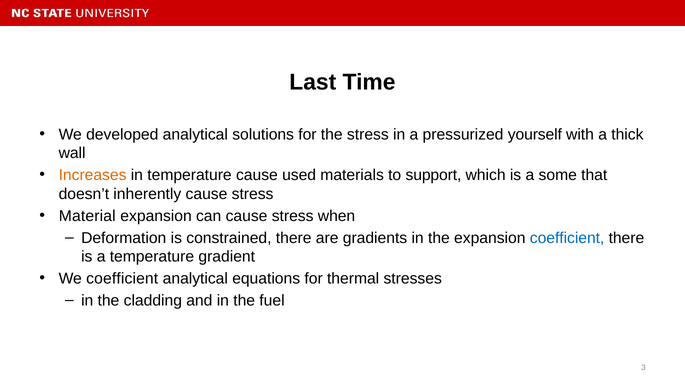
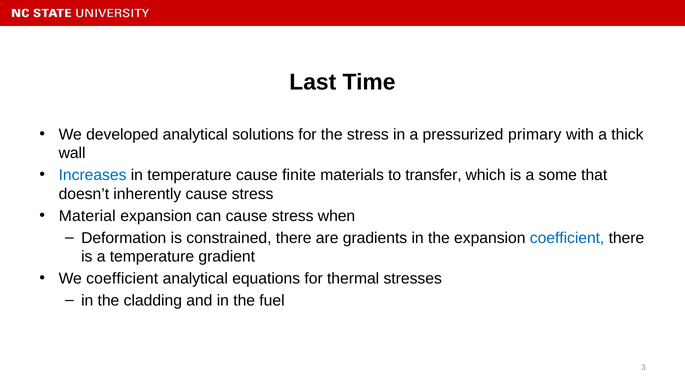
yourself: yourself -> primary
Increases colour: orange -> blue
used: used -> finite
support: support -> transfer
